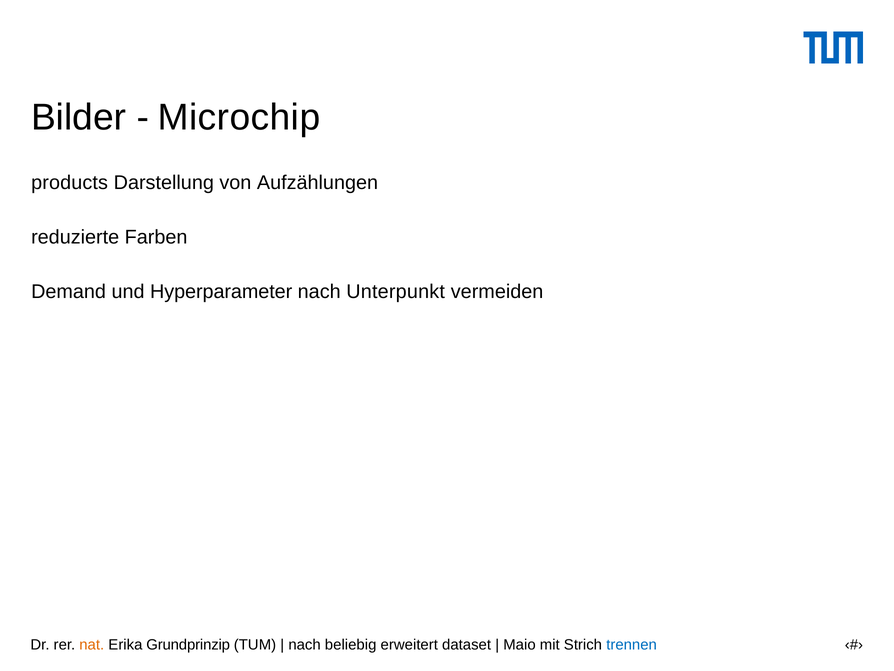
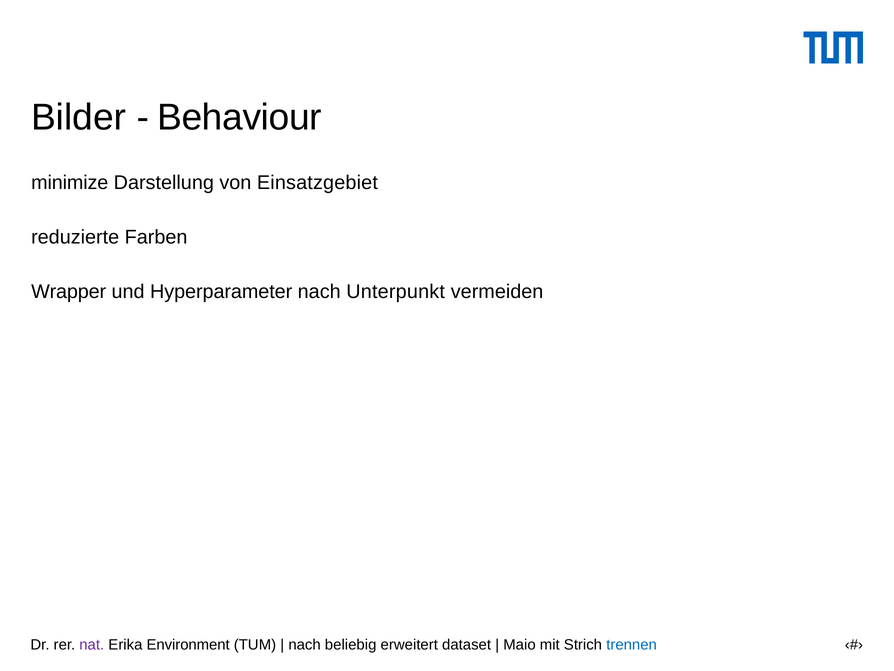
Microchip: Microchip -> Behaviour
products: products -> minimize
Aufzählungen: Aufzählungen -> Einsatzgebiet
Demand: Demand -> Wrapper
nat colour: orange -> purple
Grundprinzip: Grundprinzip -> Environment
